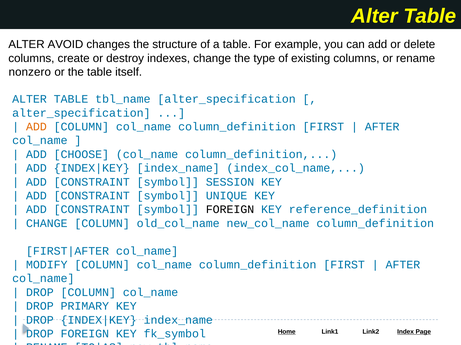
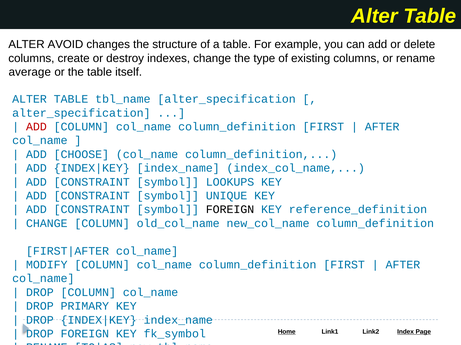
nonzero: nonzero -> average
ADD at (36, 127) colour: orange -> red
SESSION: SESSION -> LOOKUPS
